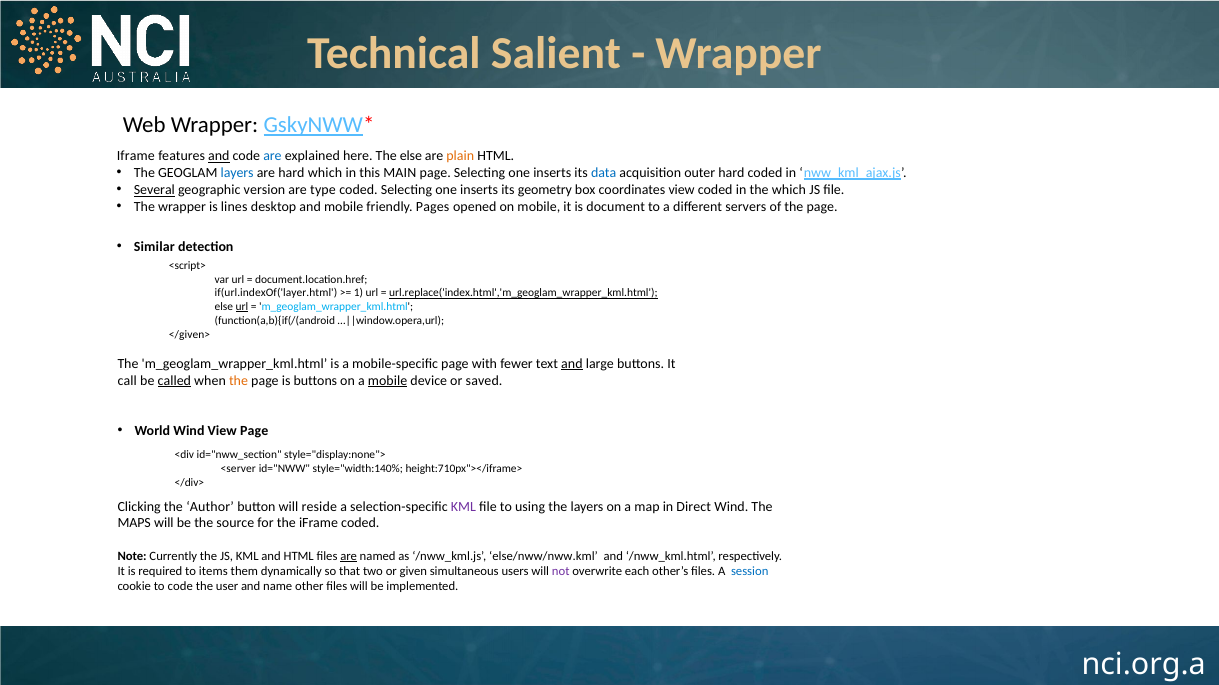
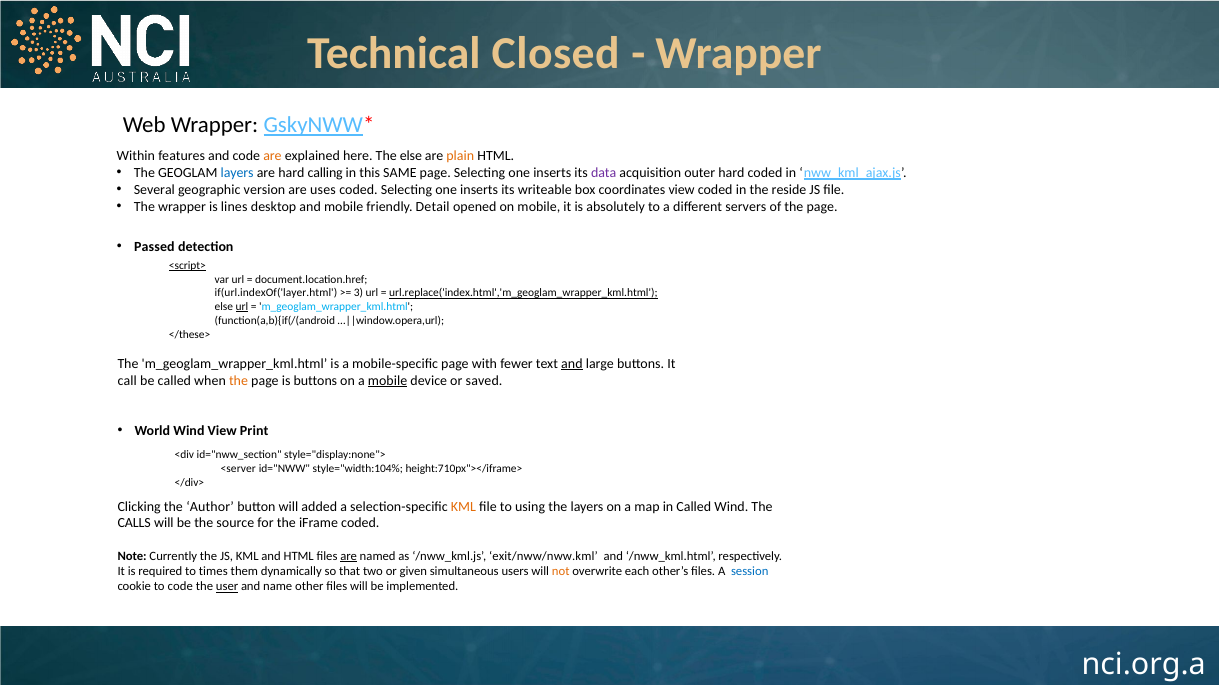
Salient: Salient -> Closed
Iframe at (136, 156): Iframe -> Within
and at (219, 156) underline: present -> none
are at (272, 156) colour: blue -> orange
hard which: which -> calling
MAIN: MAIN -> SAME
data colour: blue -> purple
Several underline: present -> none
type: type -> uses
geometry: geometry -> writeable
the which: which -> reside
Pages: Pages -> Detail
document: document -> absolutely
Similar: Similar -> Passed
<script> underline: none -> present
1: 1 -> 3
</given>: </given> -> </these>
called at (174, 381) underline: present -> none
View Page: Page -> Print
style="width:140%: style="width:140% -> style="width:104%
reside: reside -> added
KML at (463, 507) colour: purple -> orange
in Direct: Direct -> Called
MAPS: MAPS -> CALLS
else/nww/nww.kml: else/nww/nww.kml -> exit/nww/nww.kml
items: items -> times
not colour: purple -> orange
user underline: none -> present
